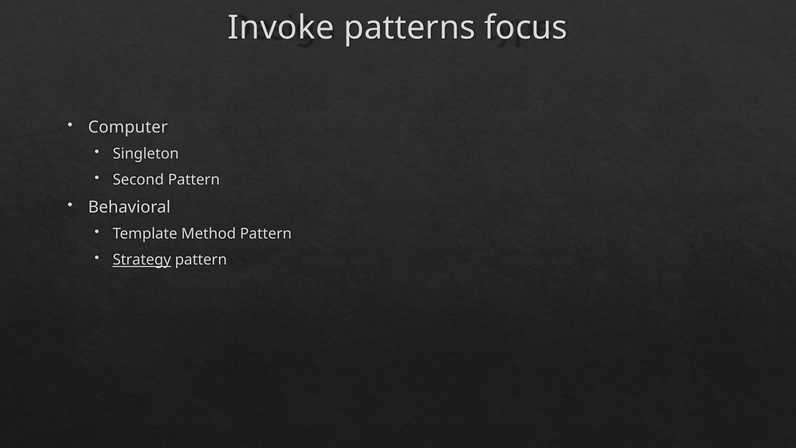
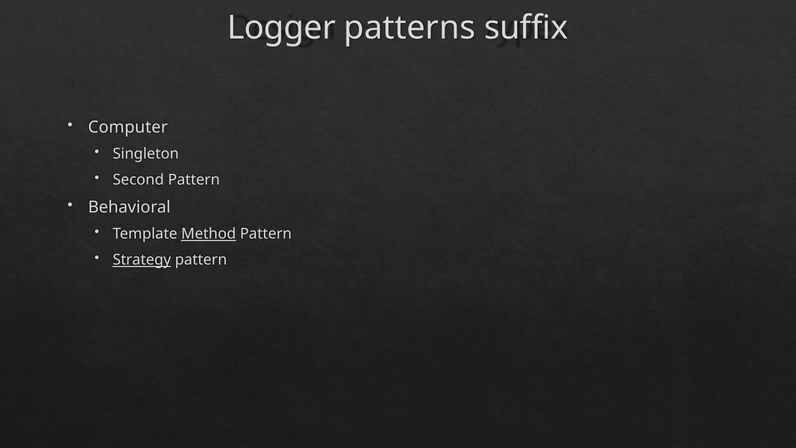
Invoke: Invoke -> Logger
focus: focus -> suffix
Method underline: none -> present
